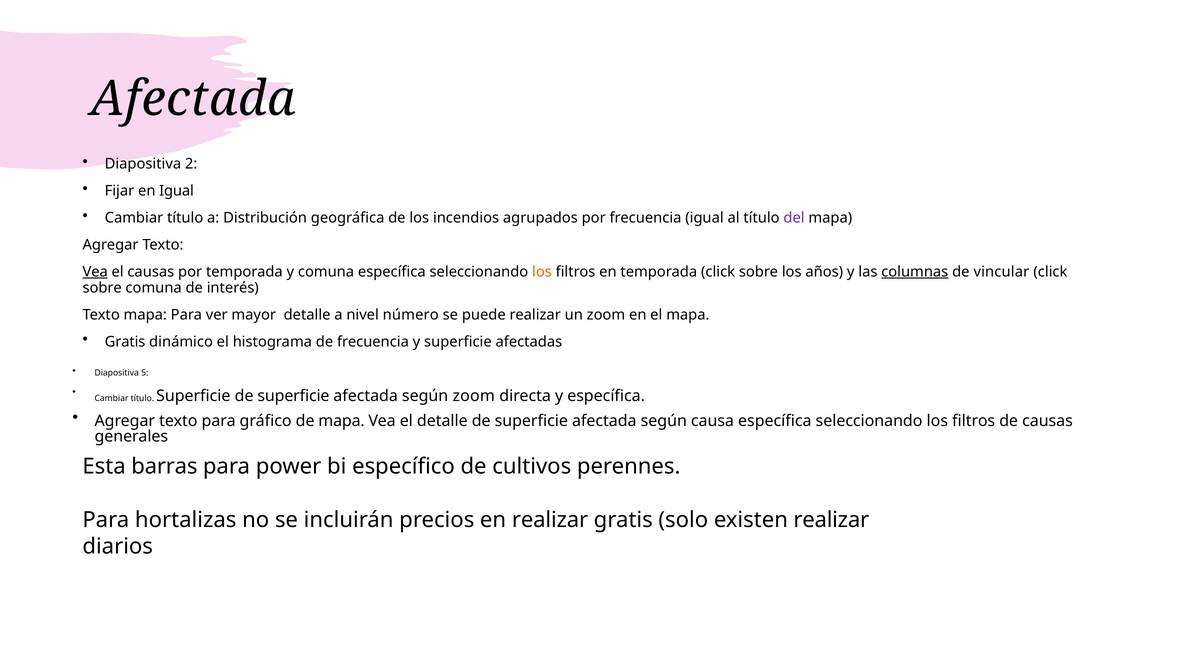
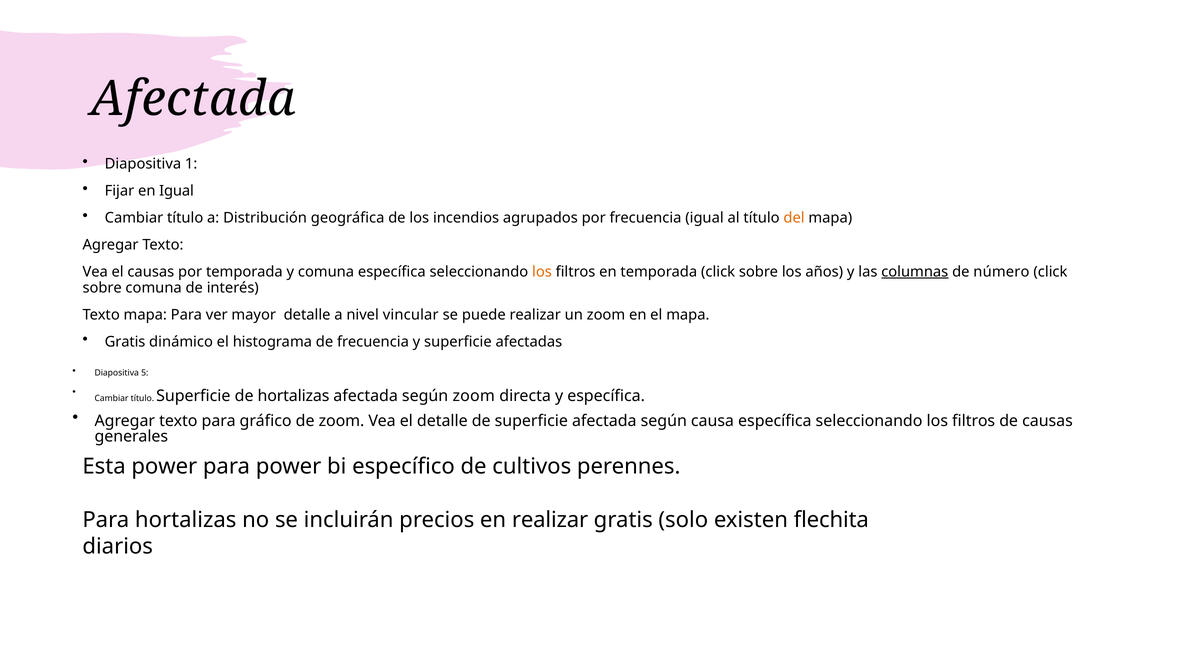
2: 2 -> 1
del colour: purple -> orange
Vea at (95, 272) underline: present -> none
vincular: vincular -> número
número: número -> vincular
Superficie de superficie: superficie -> hortalizas
de mapa: mapa -> zoom
Esta barras: barras -> power
existen realizar: realizar -> flechita
